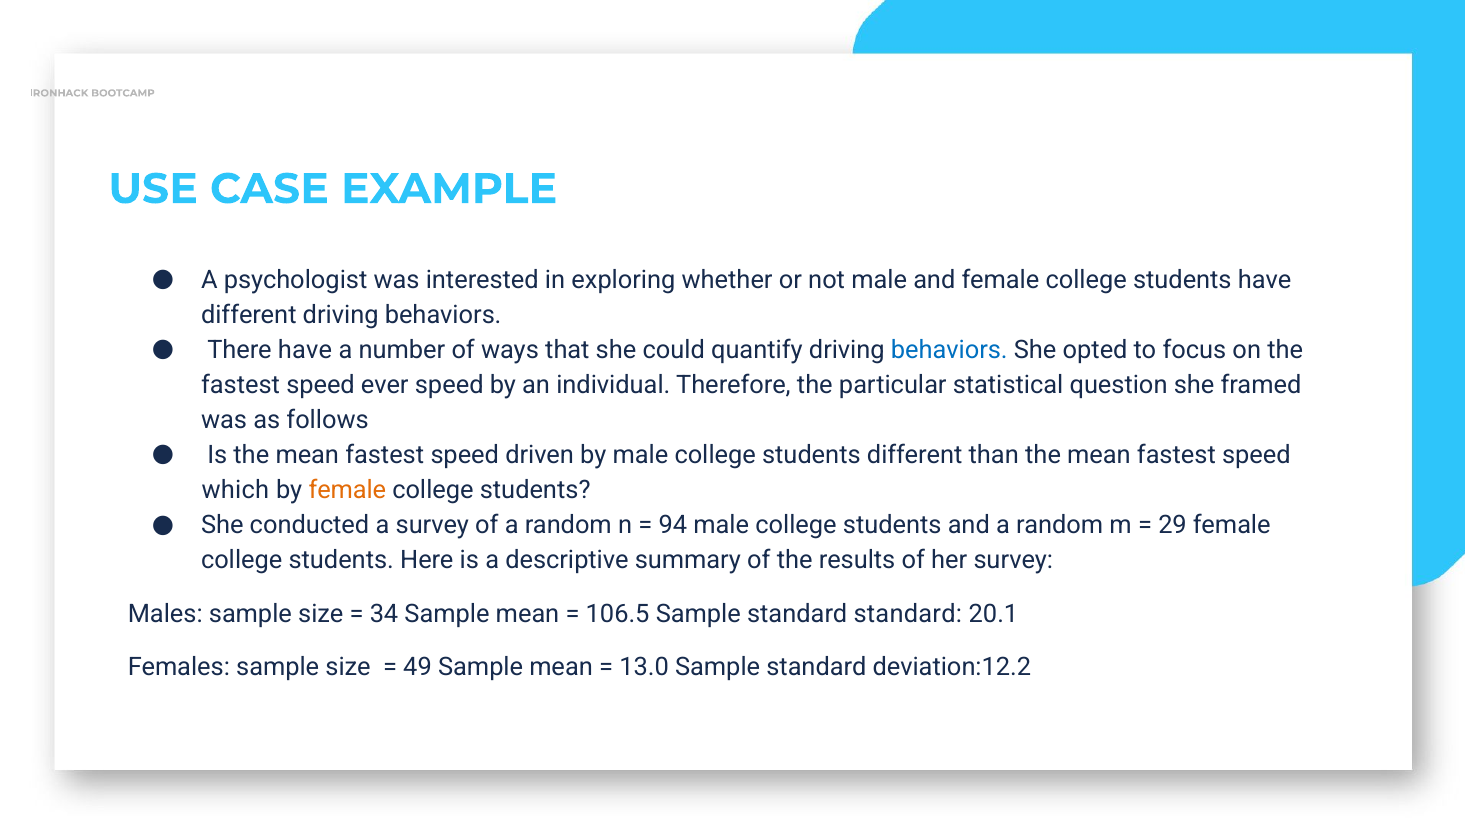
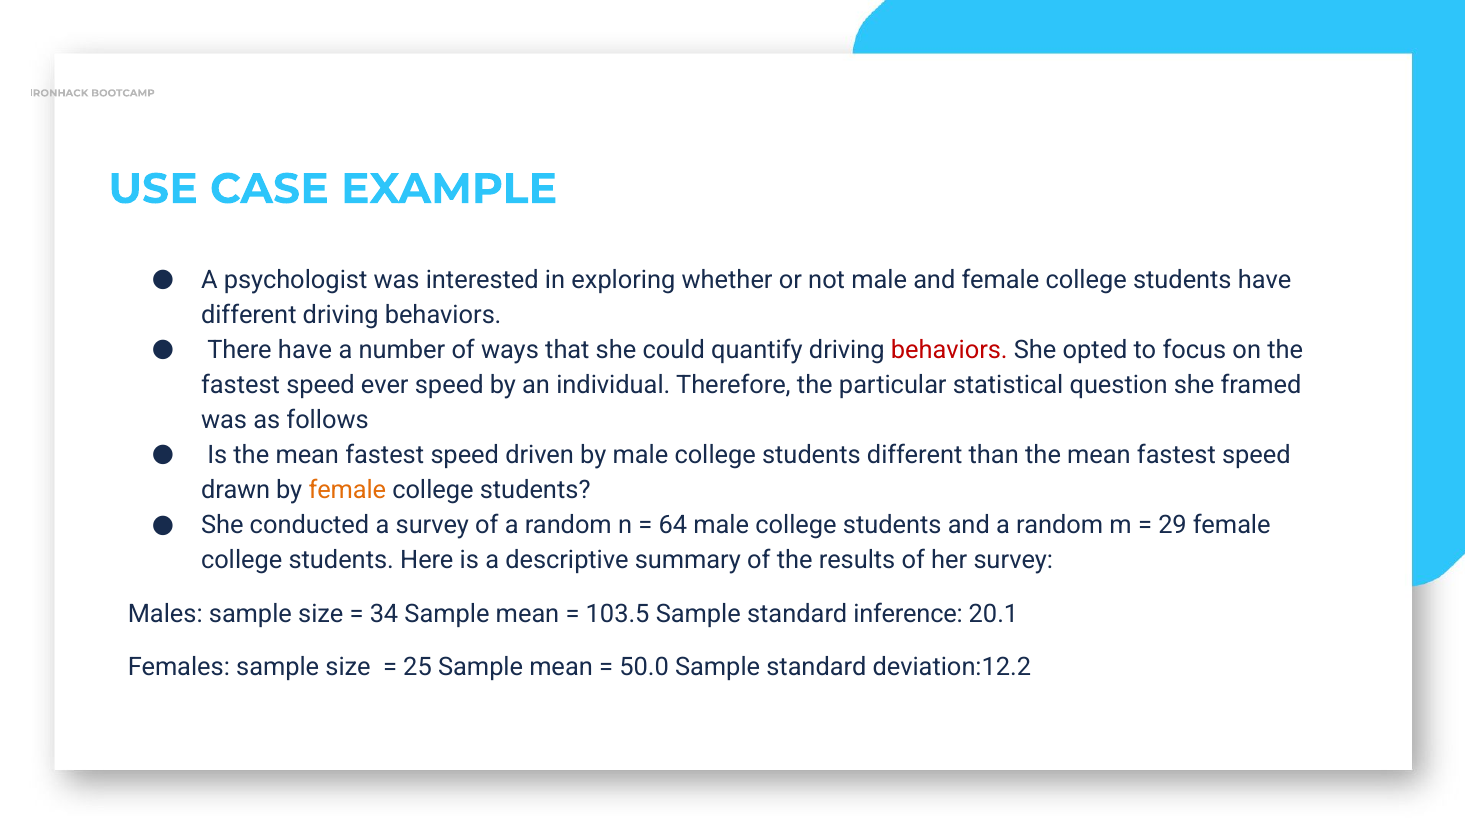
behaviors at (949, 350) colour: blue -> red
which: which -> drawn
94: 94 -> 64
106.5: 106.5 -> 103.5
standard standard: standard -> inference
49: 49 -> 25
13.0: 13.0 -> 50.0
